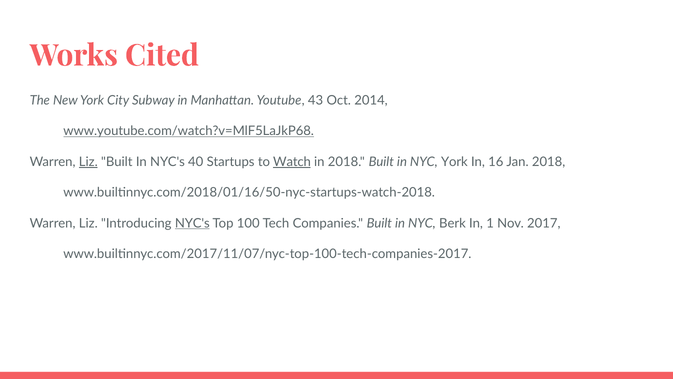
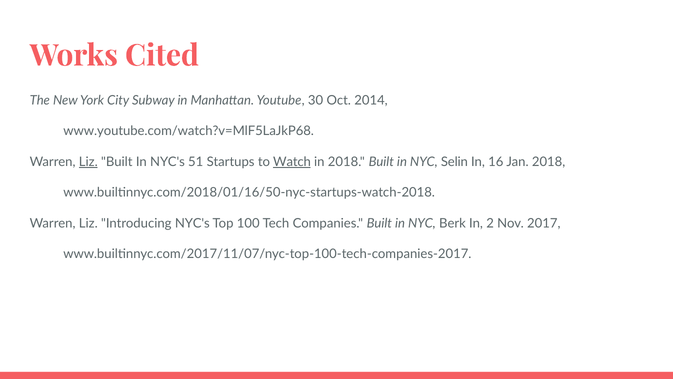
43: 43 -> 30
www.youtube.com/watch?v=MlF5LaJkP68 underline: present -> none
40: 40 -> 51
NYC York: York -> Selin
NYC's at (192, 223) underline: present -> none
1: 1 -> 2
